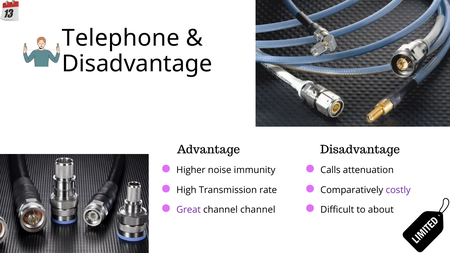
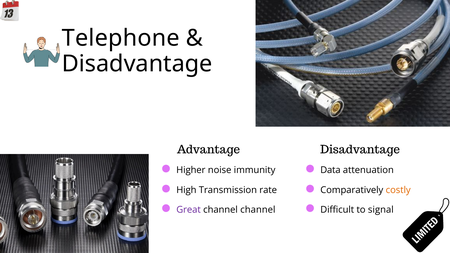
Calls: Calls -> Data
costly colour: purple -> orange
about: about -> signal
